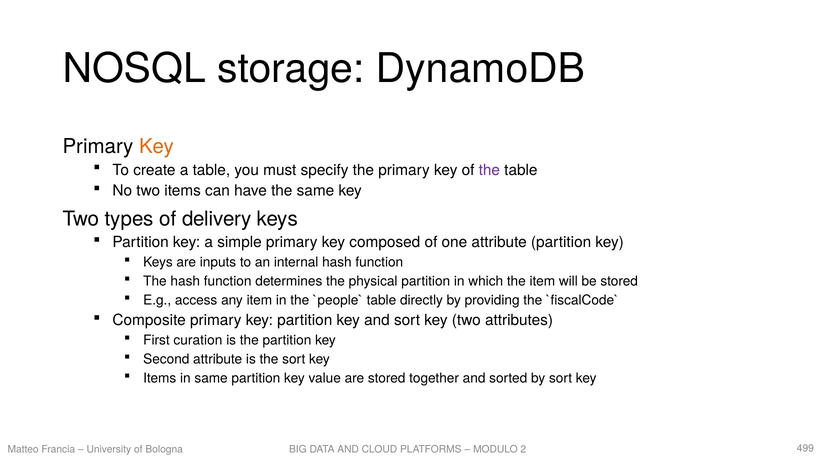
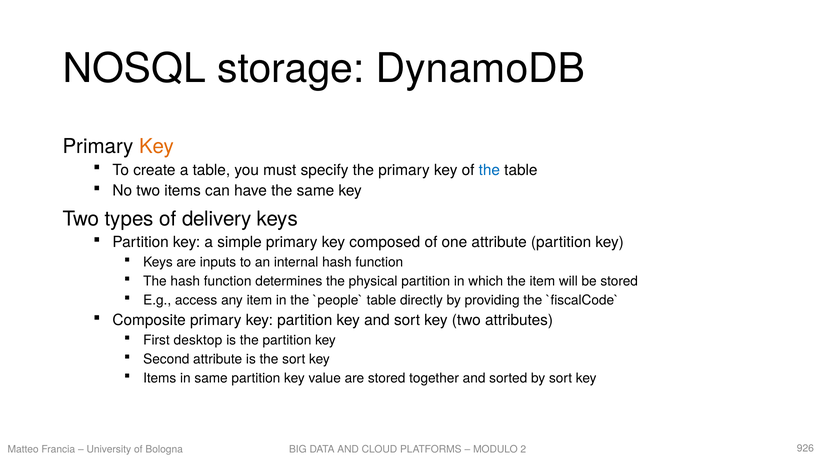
the at (489, 170) colour: purple -> blue
curation: curation -> desktop
499: 499 -> 926
